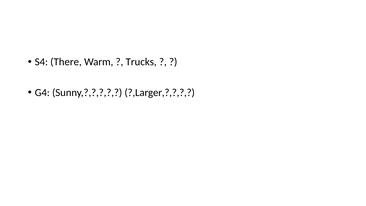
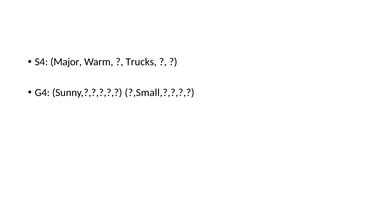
There: There -> Major
?,Larger: ?,Larger -> ?,Small
